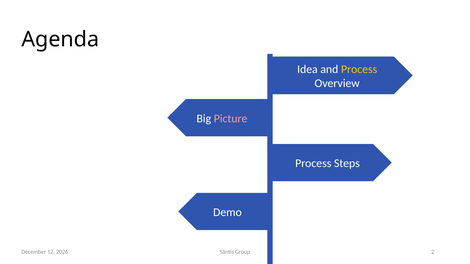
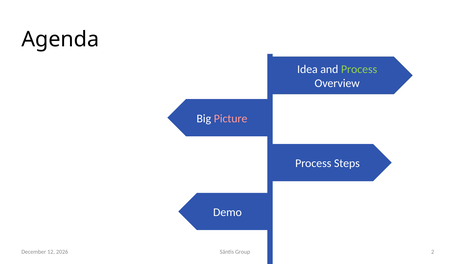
Process at (359, 69) colour: yellow -> light green
